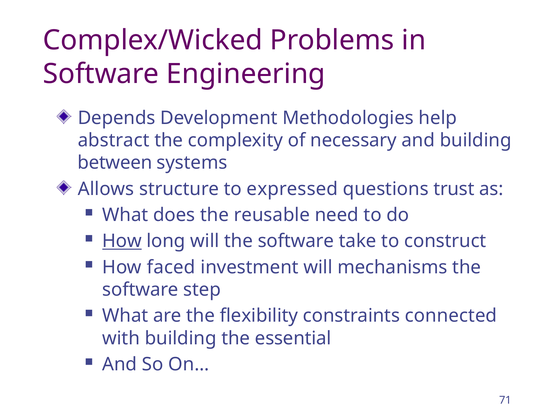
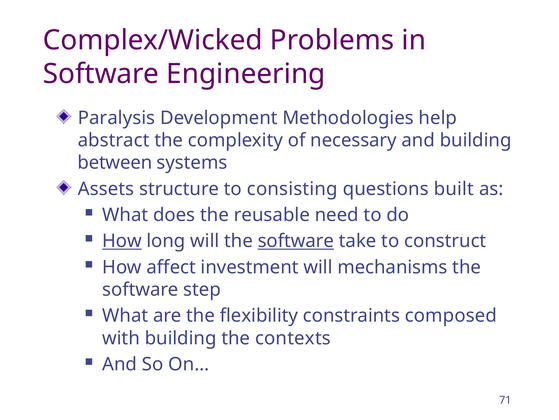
Depends: Depends -> Paralysis
Allows: Allows -> Assets
expressed: expressed -> consisting
trust: trust -> built
software at (296, 241) underline: none -> present
faced: faced -> affect
connected: connected -> composed
essential: essential -> contexts
